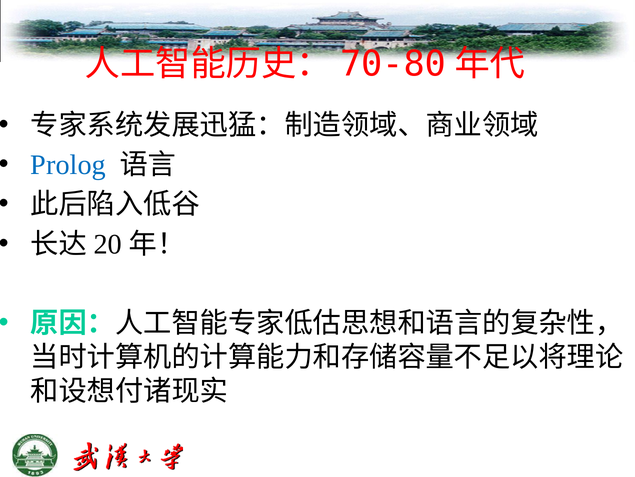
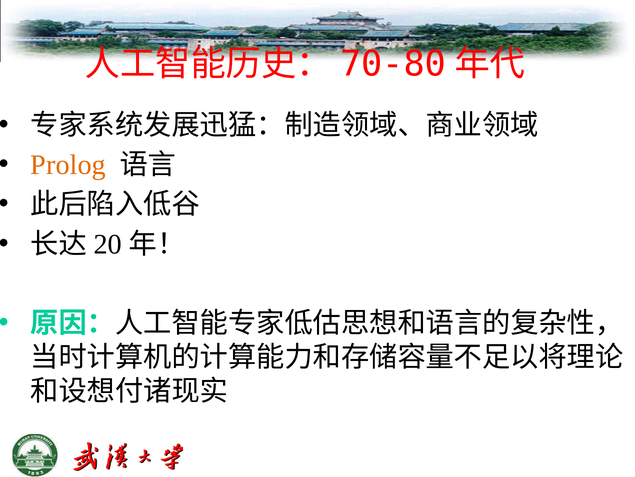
Prolog colour: blue -> orange
